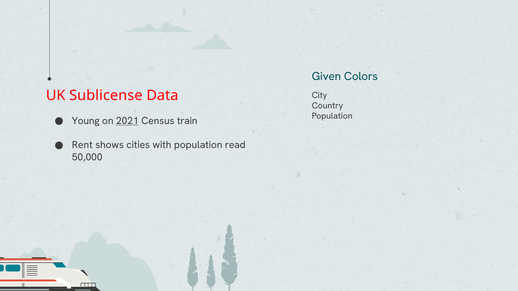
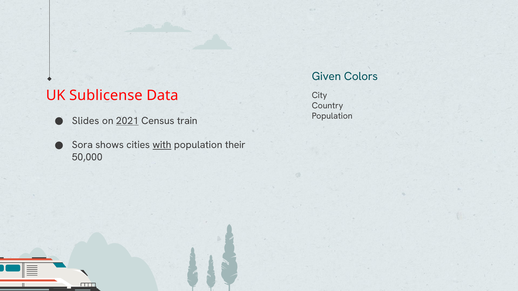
Young: Young -> Slides
Rent: Rent -> Sora
with underline: none -> present
read: read -> their
